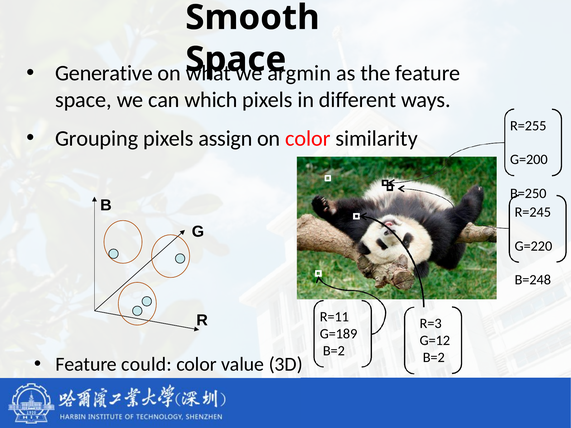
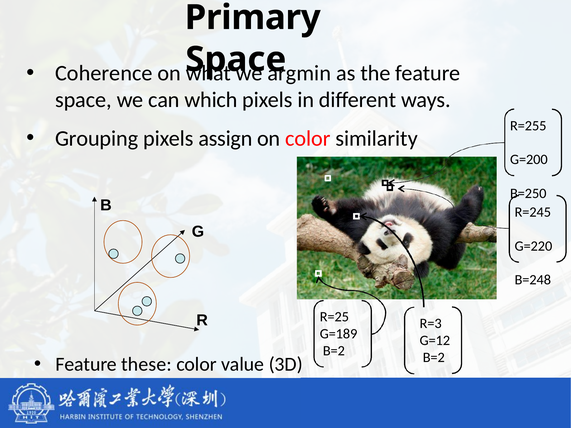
Smooth: Smooth -> Primary
Generative: Generative -> Coherence
R=11: R=11 -> R=25
could: could -> these
